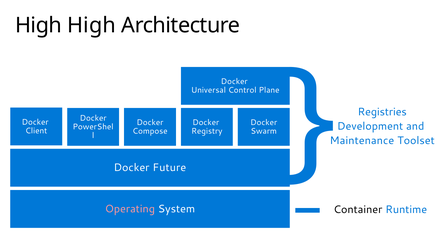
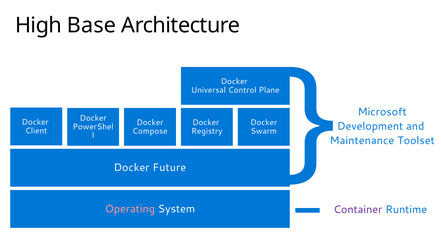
High High: High -> Base
Registries: Registries -> Microsoft
Container colour: black -> purple
